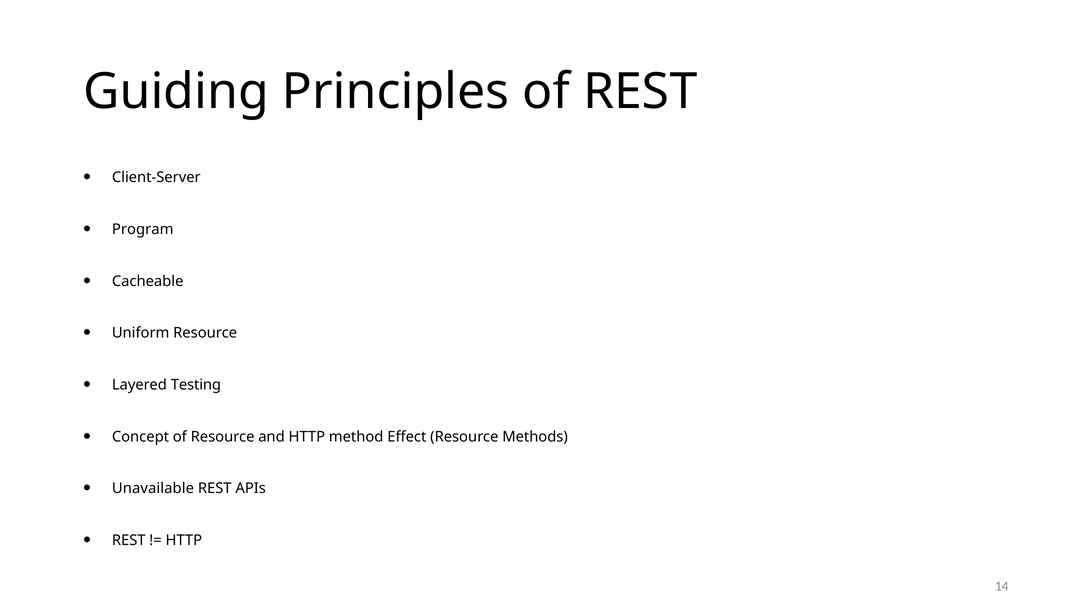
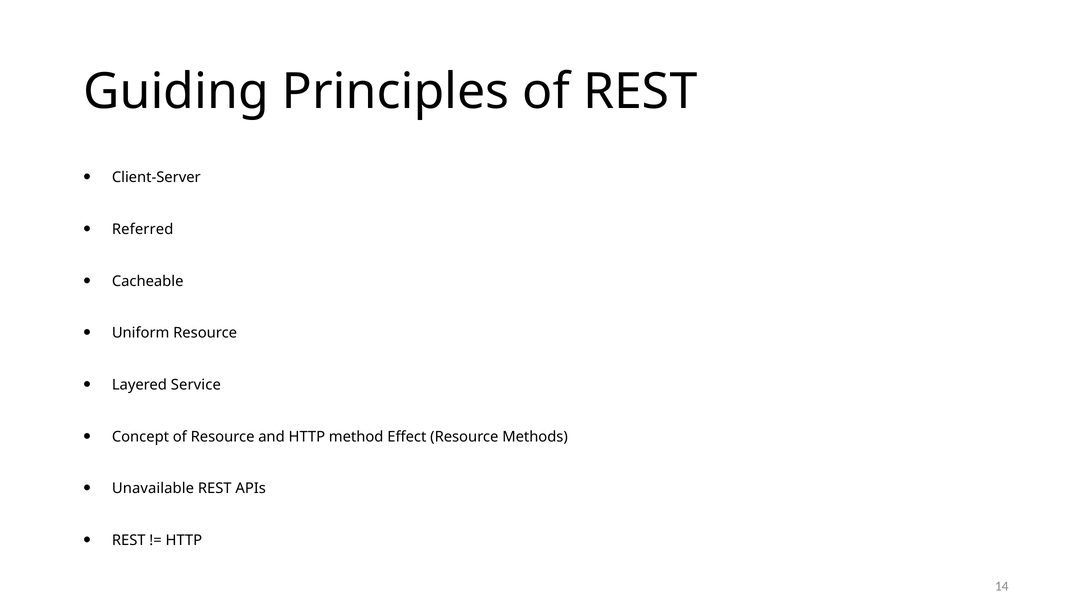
Program: Program -> Referred
Testing: Testing -> Service
